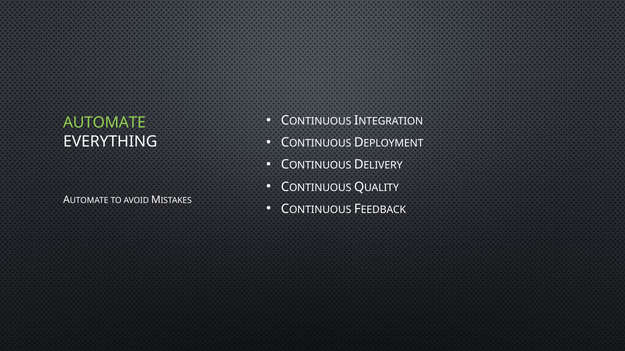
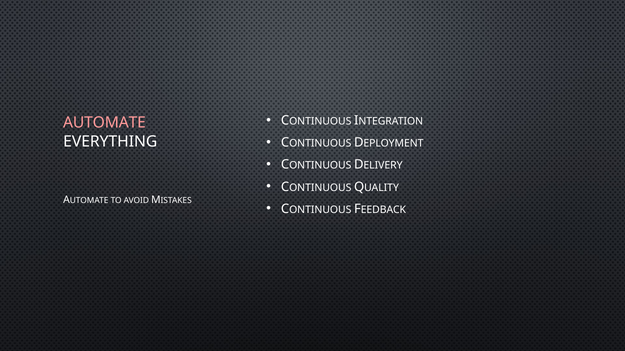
AUTOMATE at (104, 123) colour: light green -> pink
